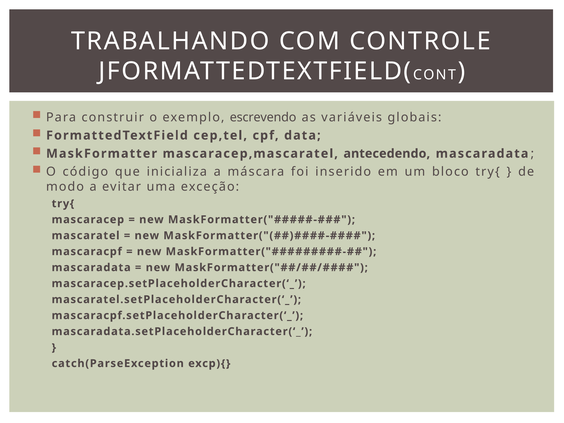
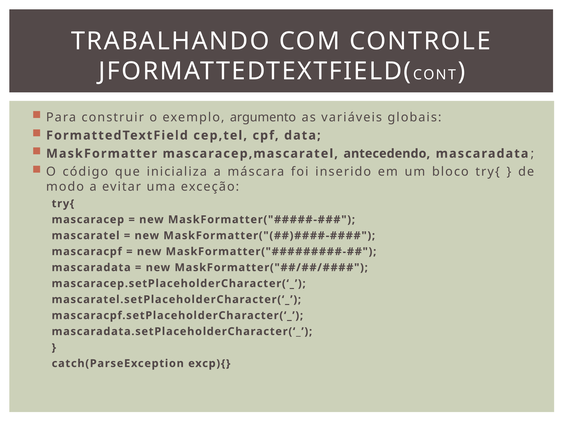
escrevendo: escrevendo -> argumento
